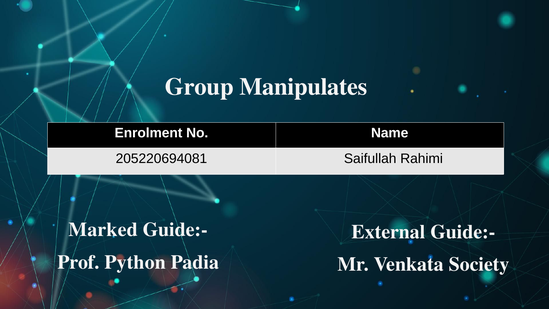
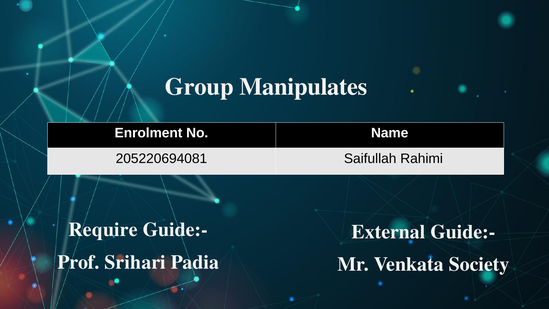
Marked: Marked -> Require
Python: Python -> Srihari
